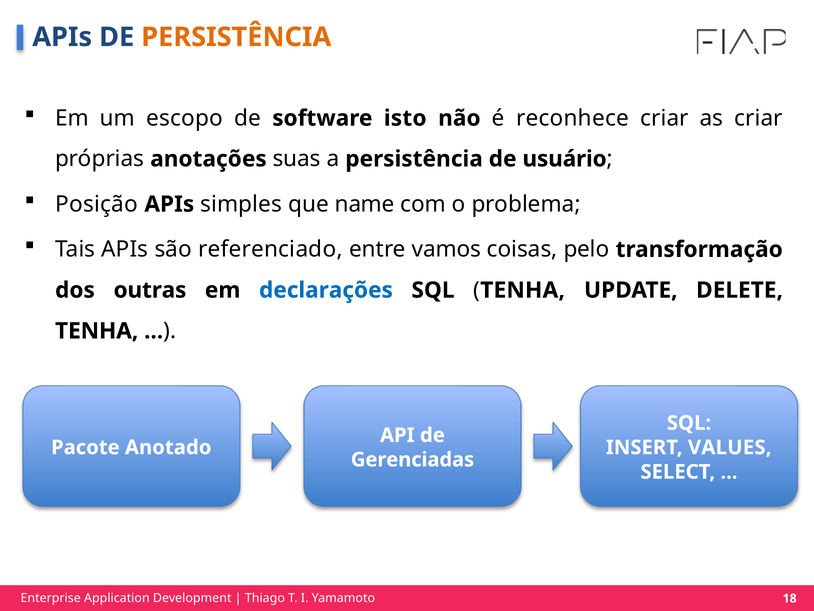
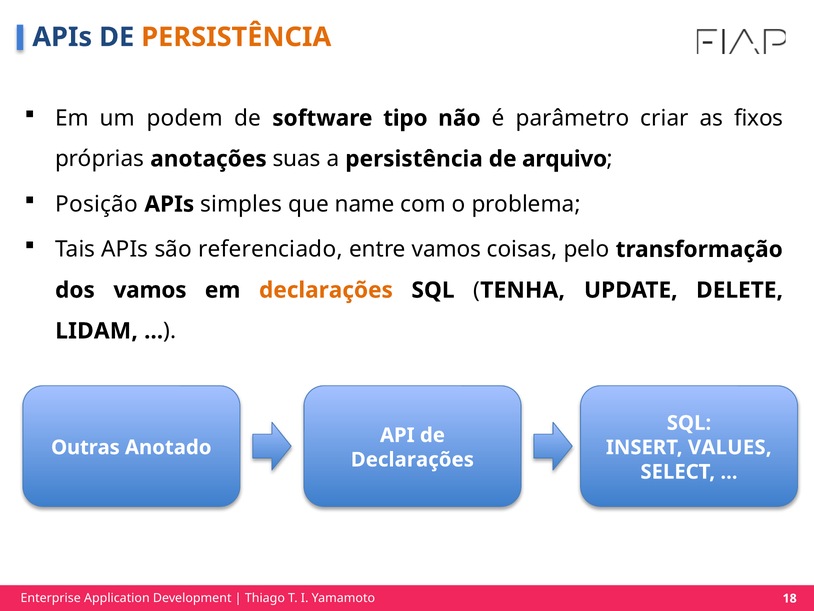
escopo: escopo -> podem
isto: isto -> tipo
reconhece: reconhece -> parâmetro
as criar: criar -> fixos
usuário: usuário -> arquivo
dos outras: outras -> vamos
declarações at (326, 290) colour: blue -> orange
TENHA at (97, 331): TENHA -> LIDAM
Pacote: Pacote -> Outras
Gerenciadas at (412, 459): Gerenciadas -> Declarações
